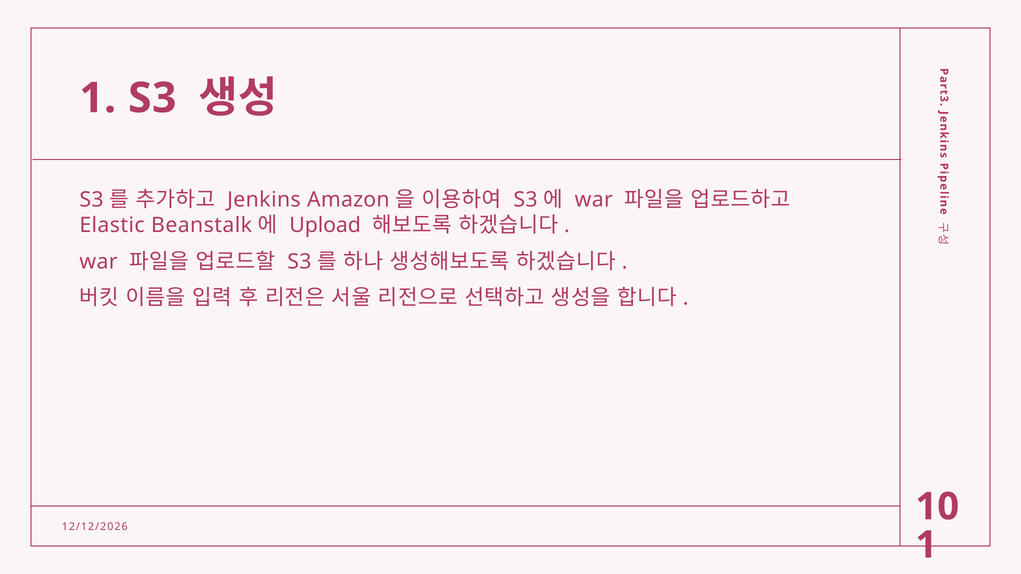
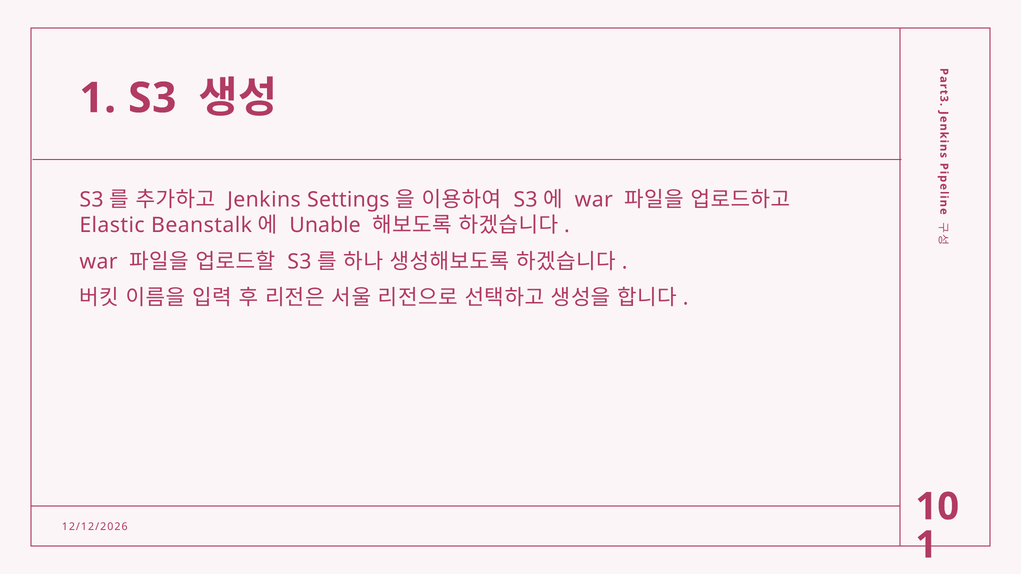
Amazon: Amazon -> Settings
Upload: Upload -> Unable
